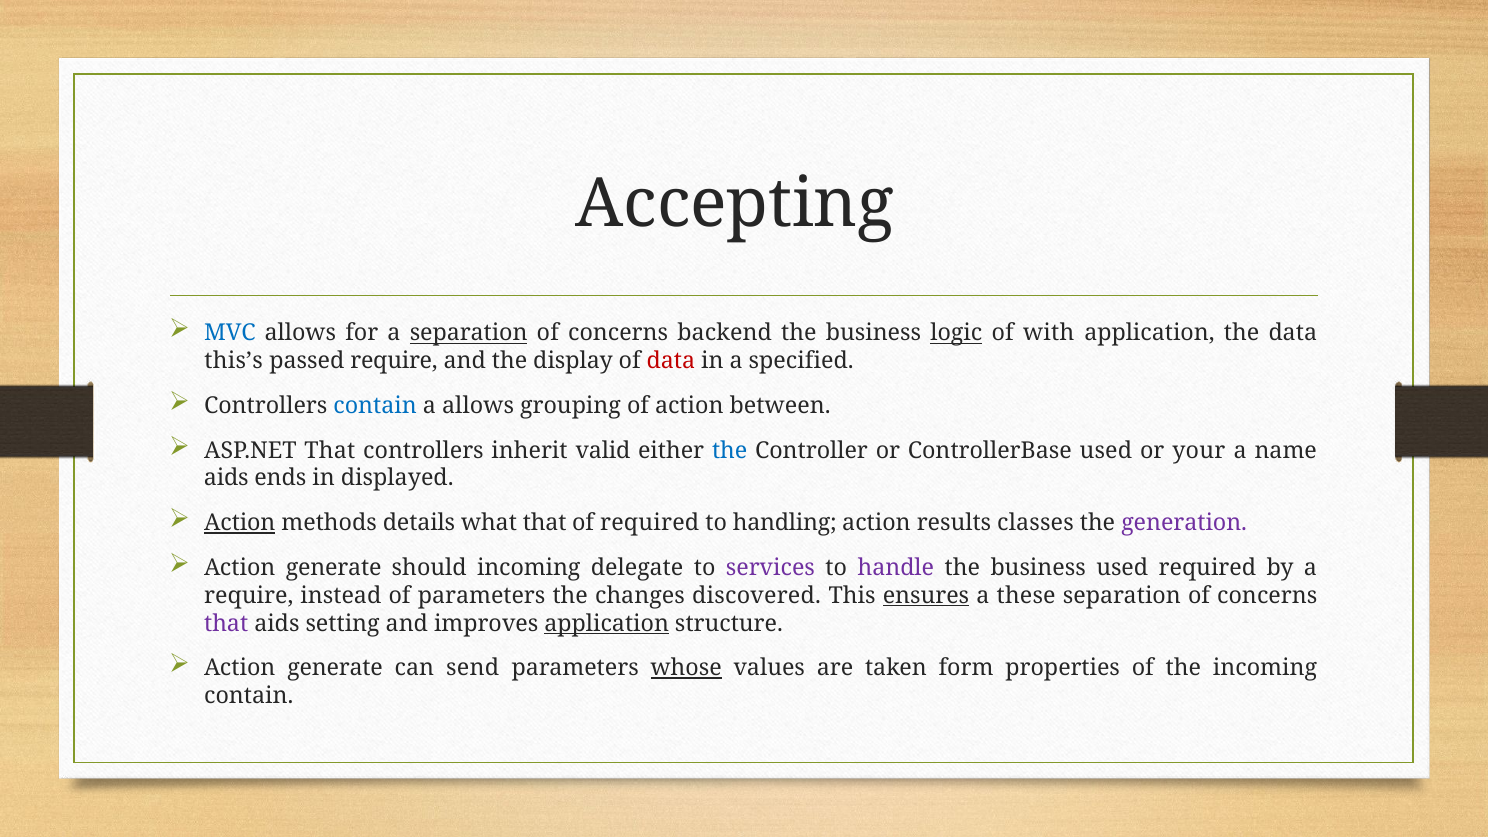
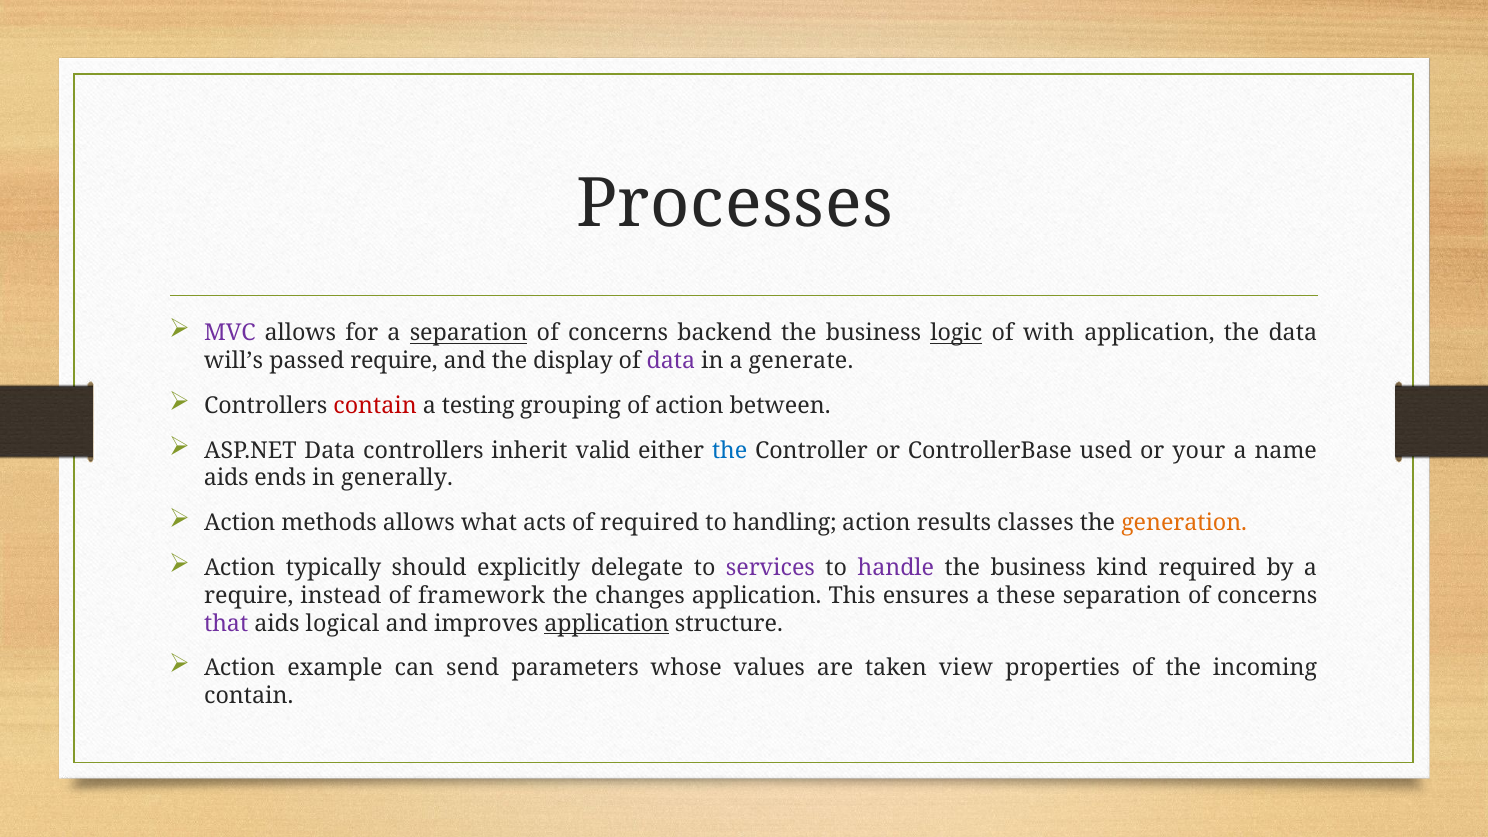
Accepting: Accepting -> Processes
MVC colour: blue -> purple
this’s: this’s -> will’s
data at (671, 361) colour: red -> purple
specified: specified -> generate
contain at (375, 406) colour: blue -> red
a allows: allows -> testing
ASP.NET That: That -> Data
displayed: displayed -> generally
Action at (240, 523) underline: present -> none
methods details: details -> allows
what that: that -> acts
generation colour: purple -> orange
generate at (334, 568): generate -> typically
should incoming: incoming -> explicitly
business used: used -> kind
of parameters: parameters -> framework
changes discovered: discovered -> application
ensures underline: present -> none
setting: setting -> logical
generate at (335, 668): generate -> example
whose underline: present -> none
form: form -> view
